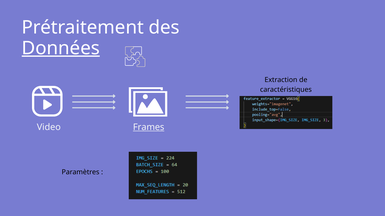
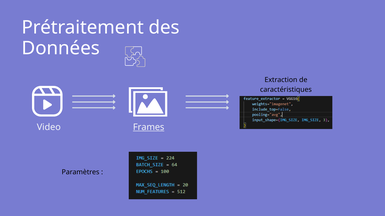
Données underline: present -> none
